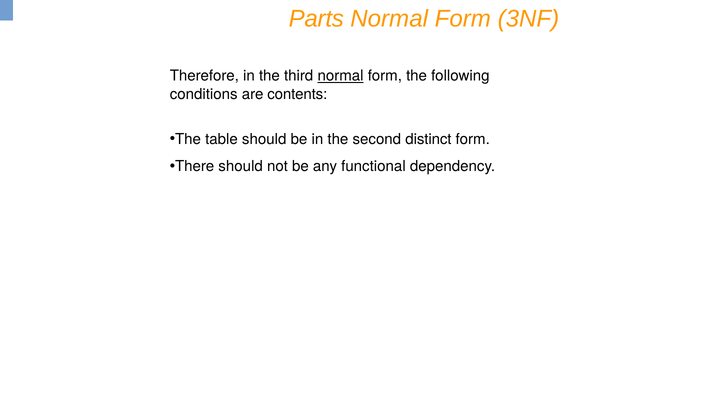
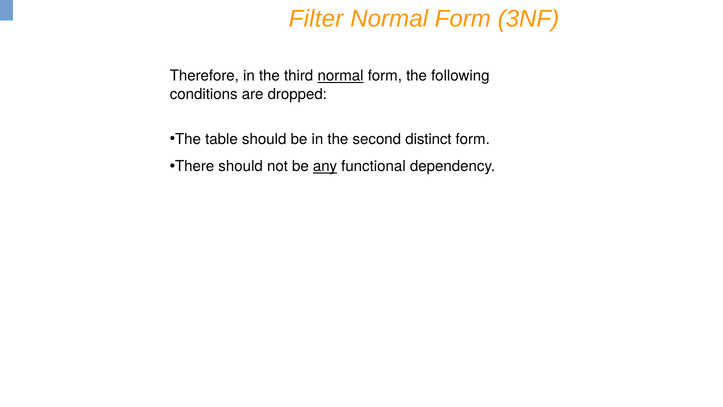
Parts: Parts -> Filter
contents: contents -> dropped
any underline: none -> present
